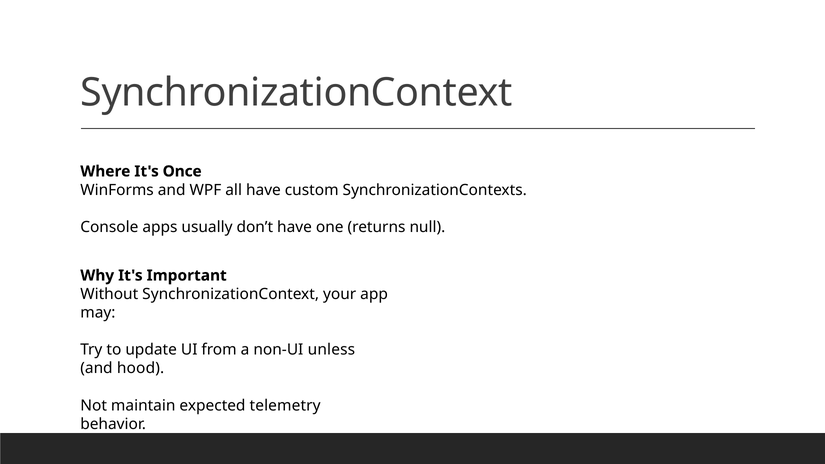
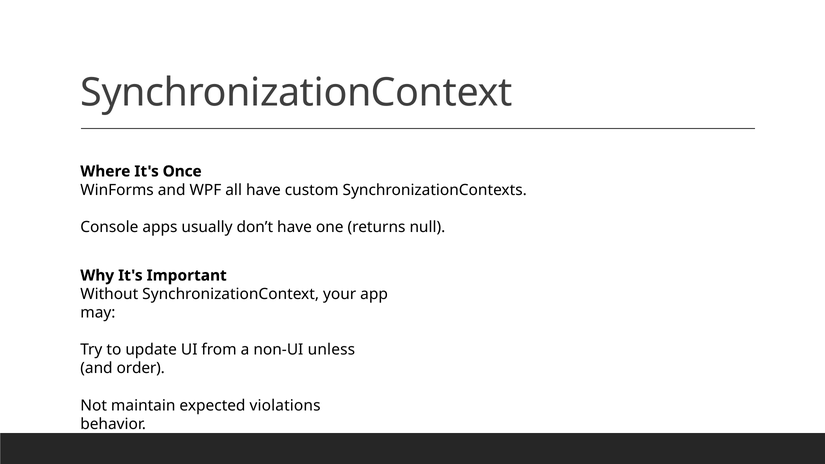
hood: hood -> order
telemetry: telemetry -> violations
